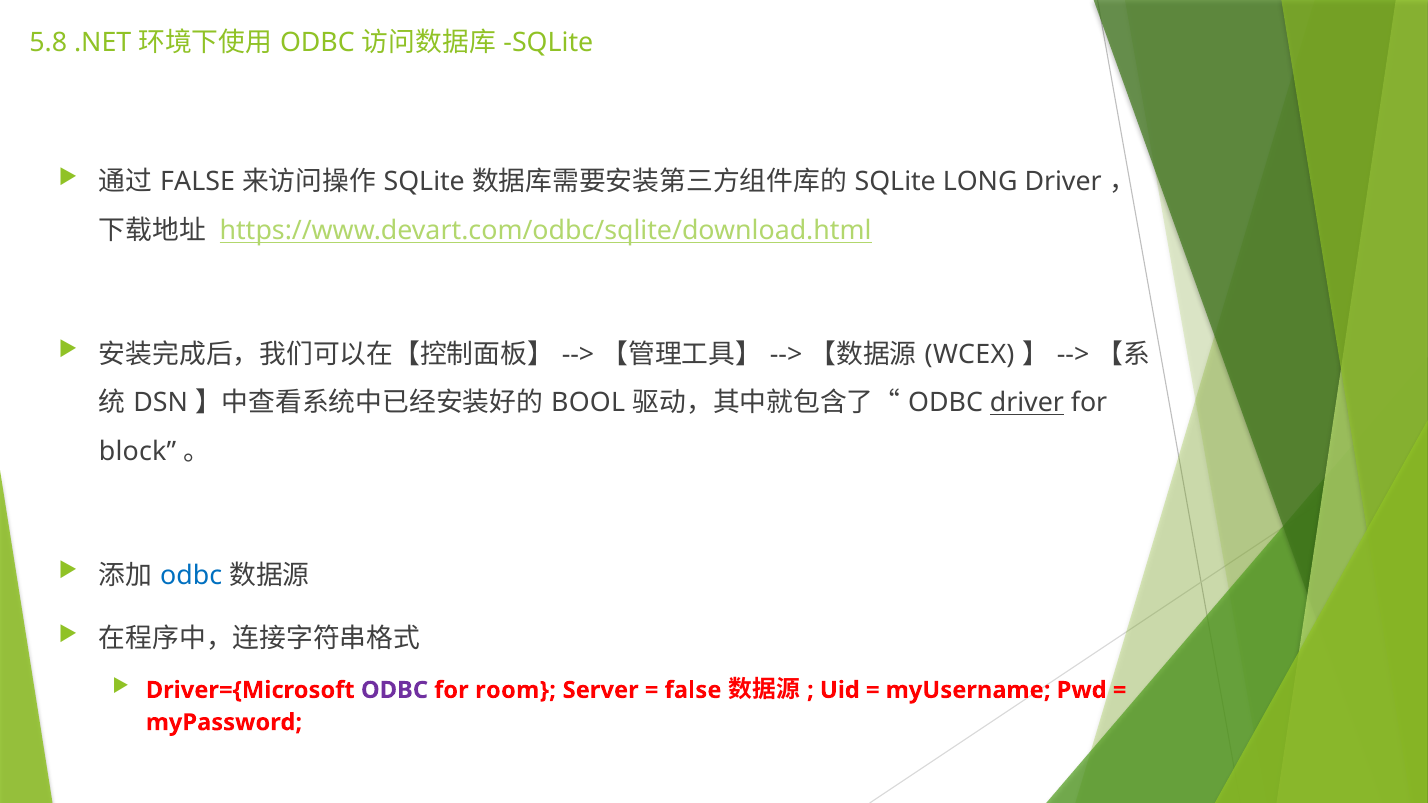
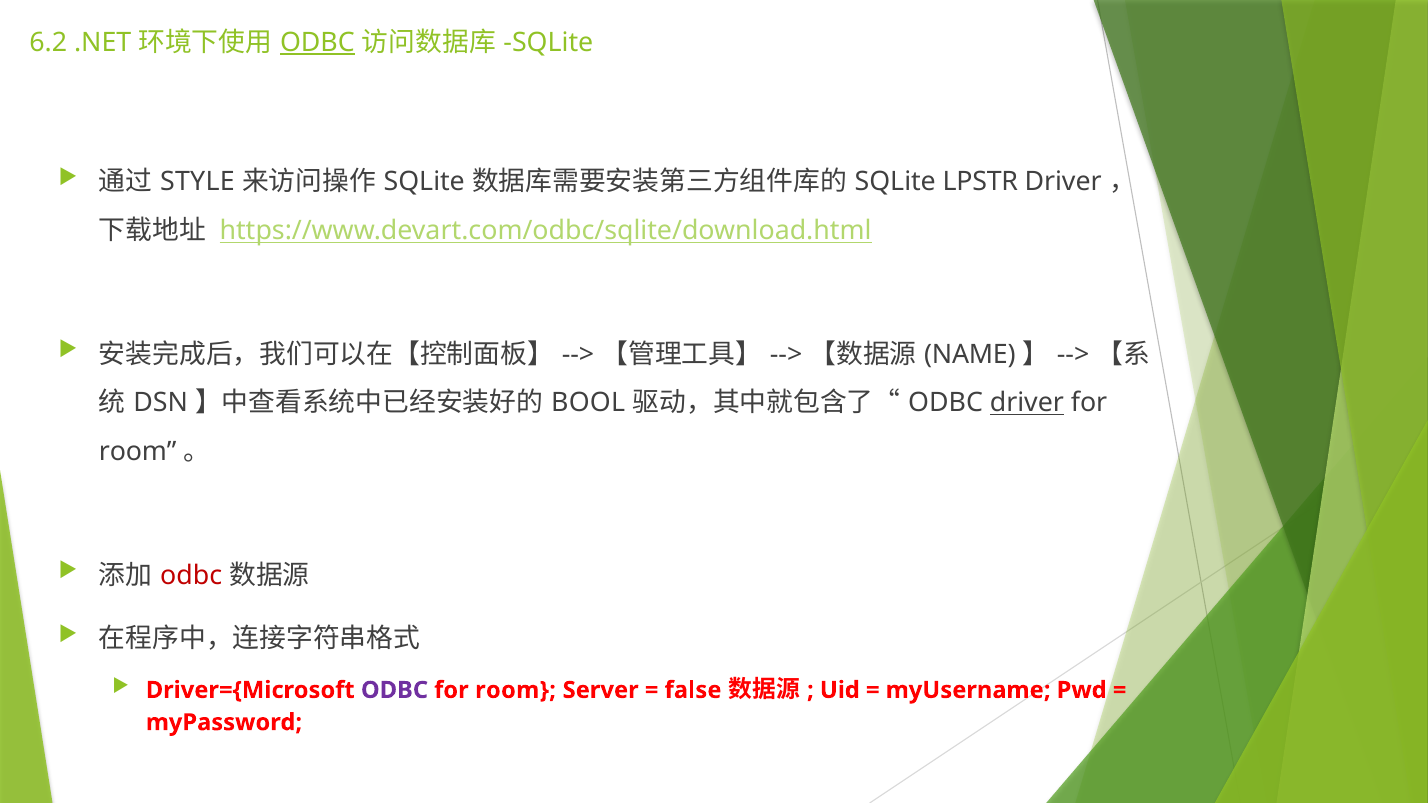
5.8: 5.8 -> 6.2
ODBC at (317, 42) underline: none -> present
FALSE at (198, 182): FALSE -> STYLE
LONG: LONG -> LPSTR
WCEX: WCEX -> NAME
block at (138, 452): block -> room
odbc at (191, 576) colour: blue -> red
